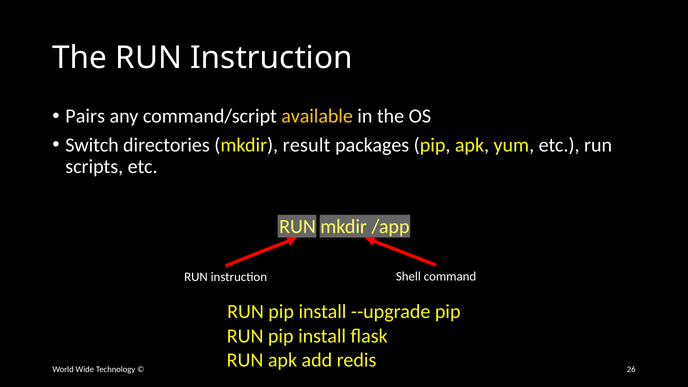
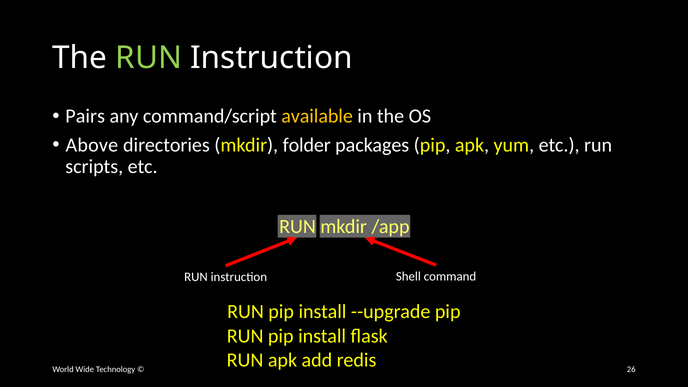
RUN at (149, 58) colour: white -> light green
Switch: Switch -> Above
result: result -> folder
